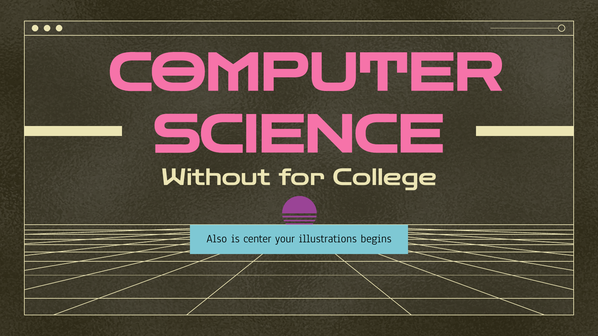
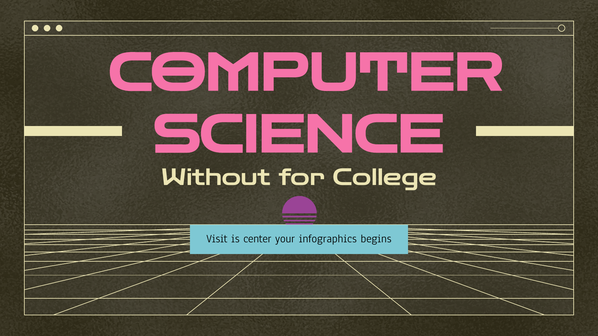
Also: Also -> Visit
illustrations: illustrations -> infographics
